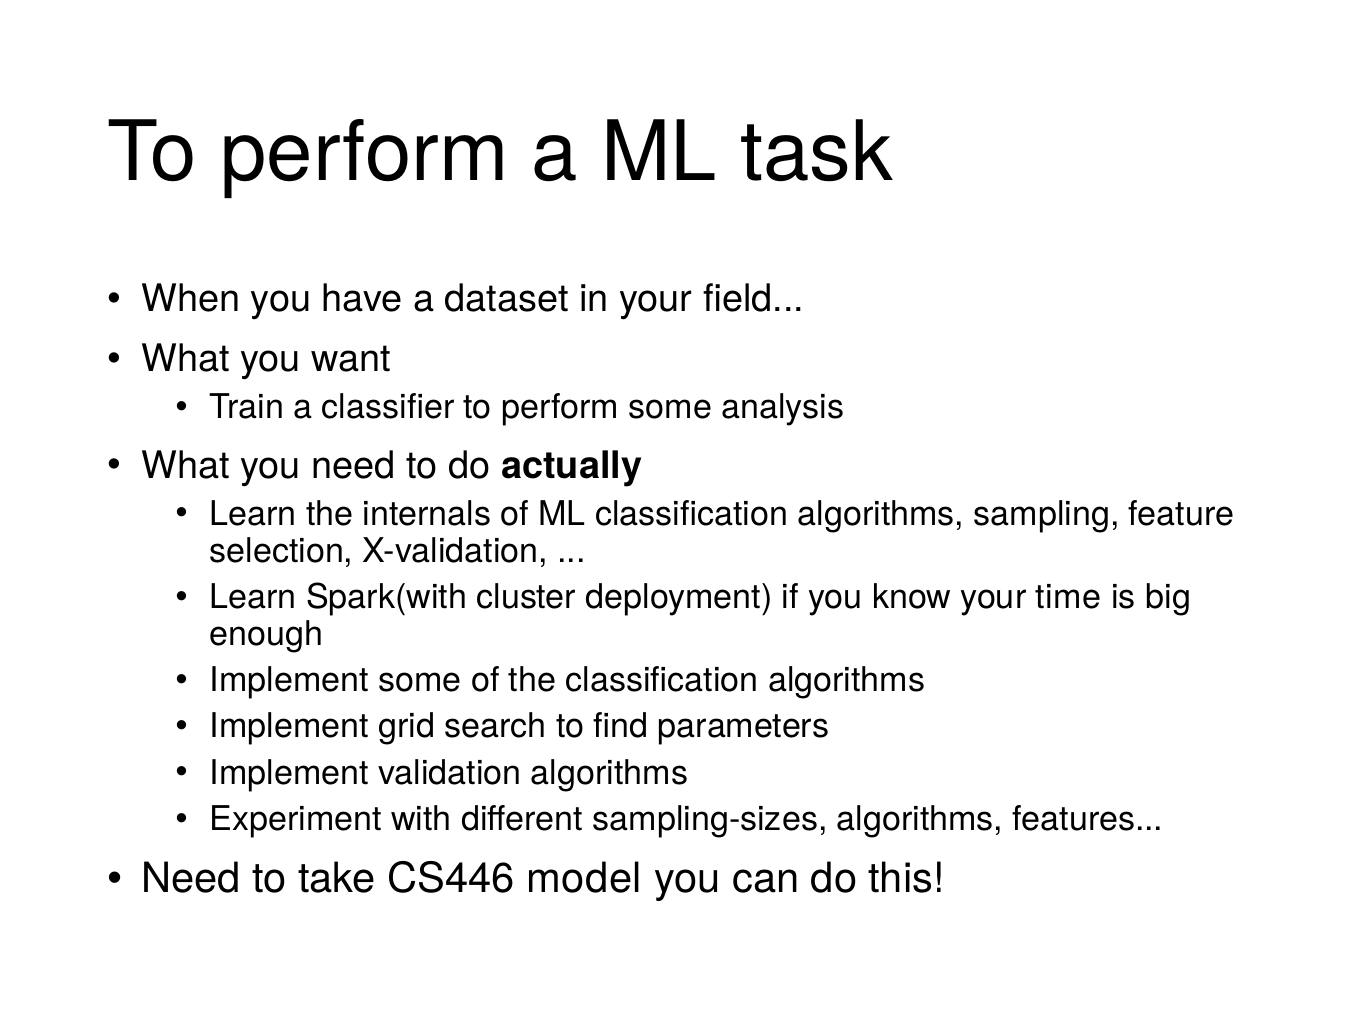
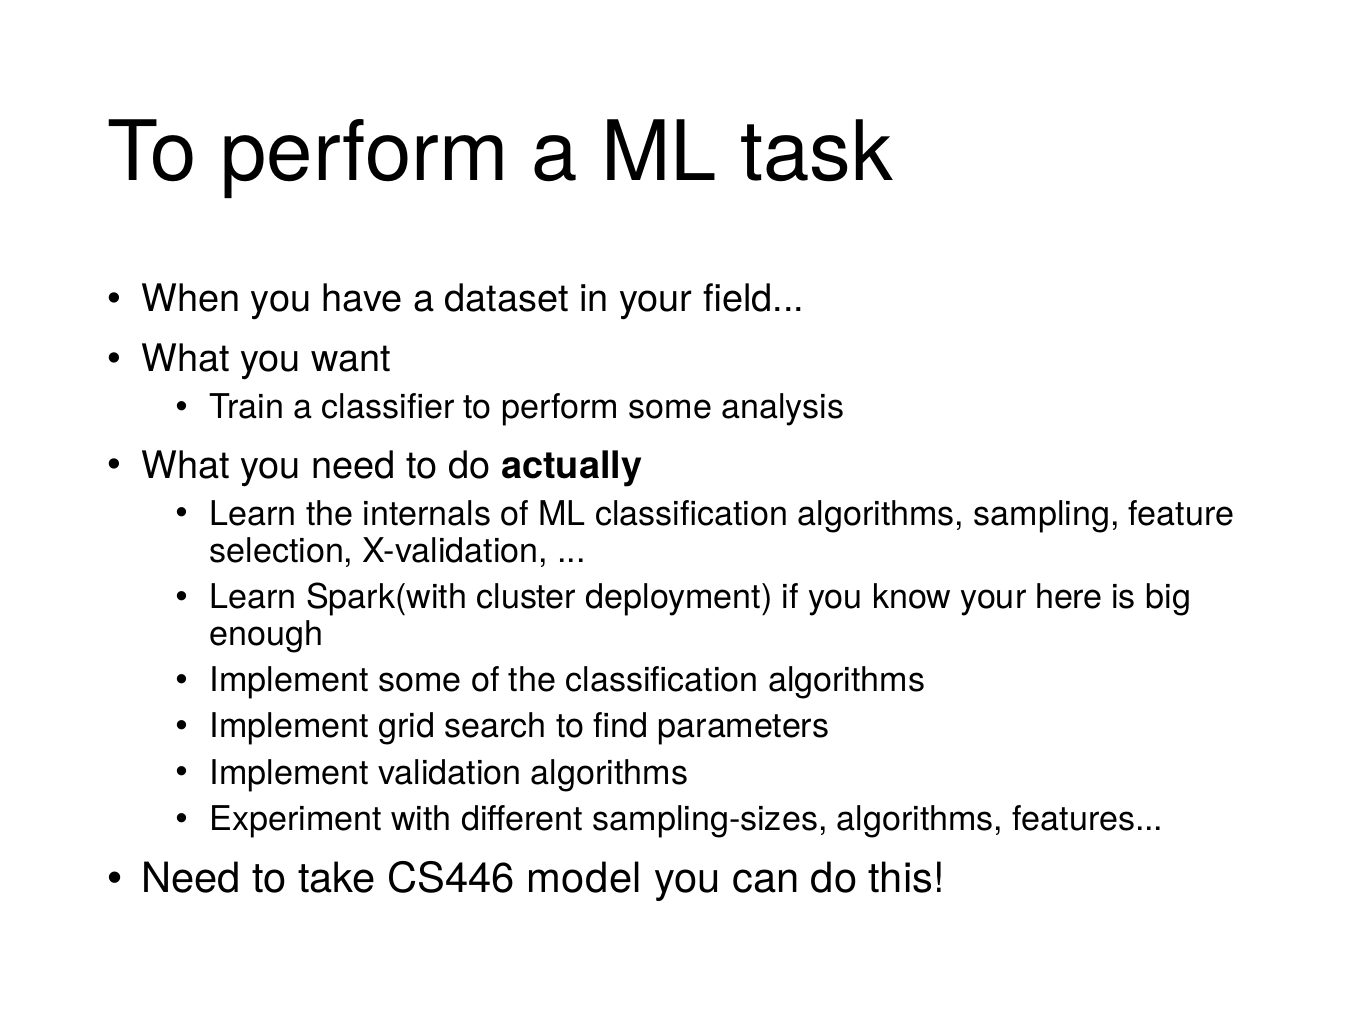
time: time -> here
